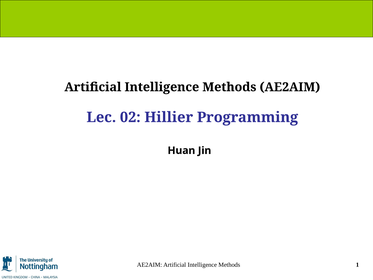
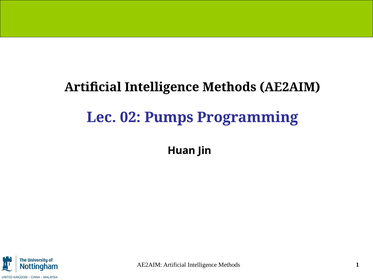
Hillier: Hillier -> Pumps
